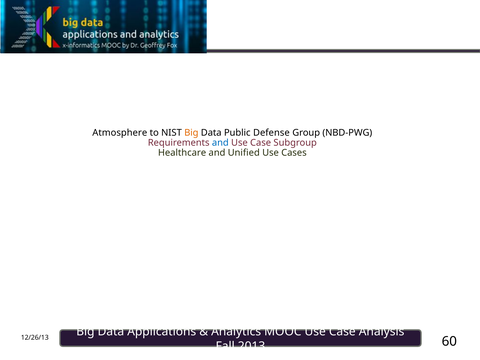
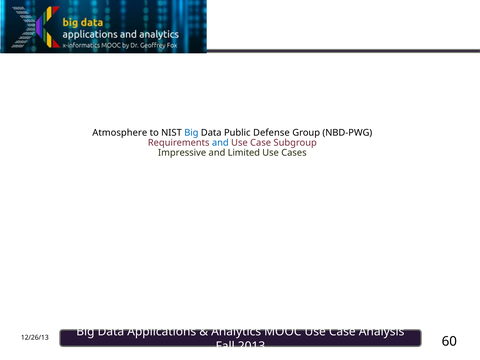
Big at (191, 133) colour: orange -> blue
Healthcare: Healthcare -> Impressive
Unified: Unified -> Limited
